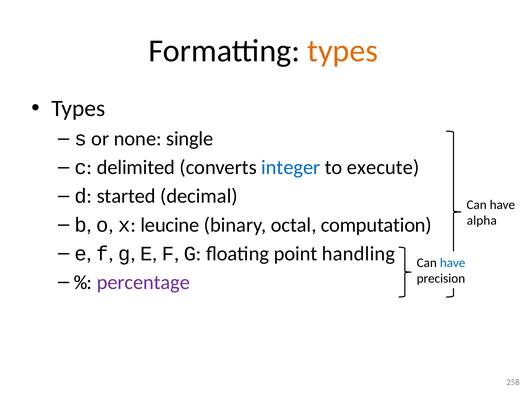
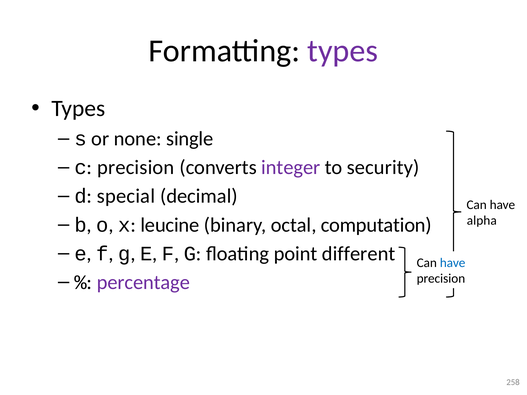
types at (343, 51) colour: orange -> purple
c delimited: delimited -> precision
integer colour: blue -> purple
execute: execute -> security
started: started -> special
handling: handling -> different
